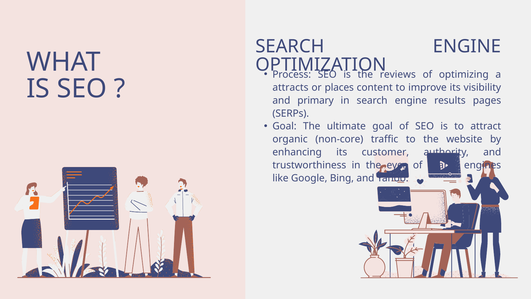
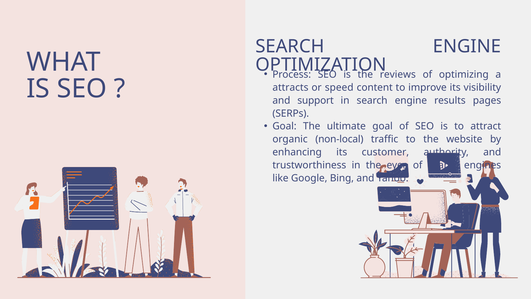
places: places -> speed
primary: primary -> support
non-core: non-core -> non-local
